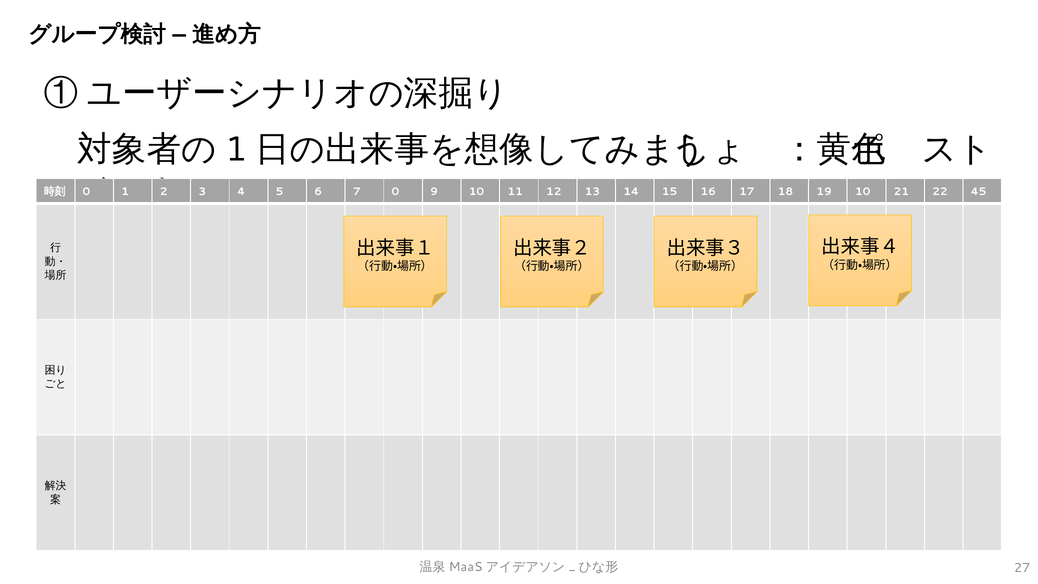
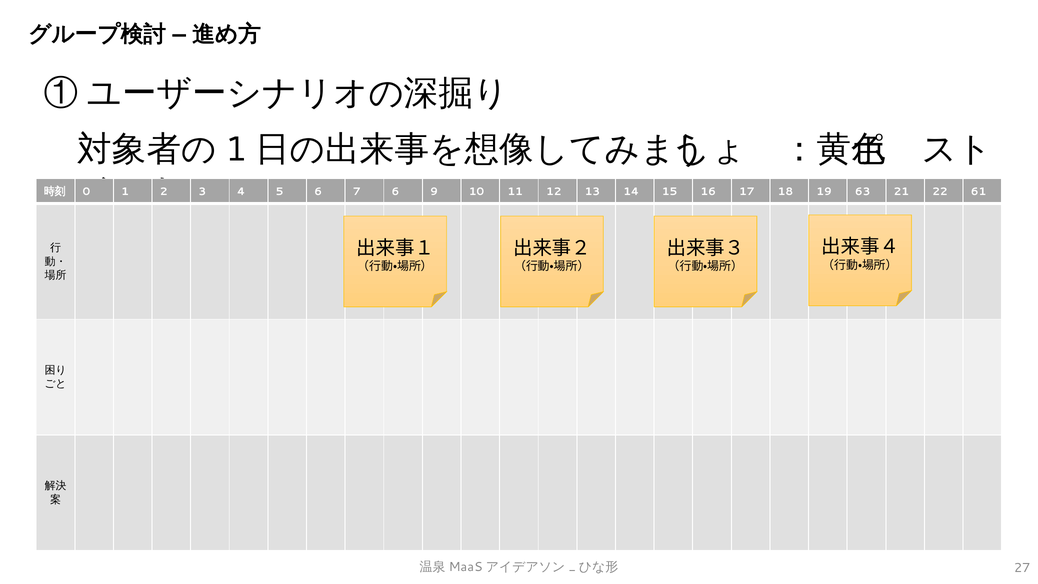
7 0: 0 -> 6
19 10: 10 -> 63
45: 45 -> 61
